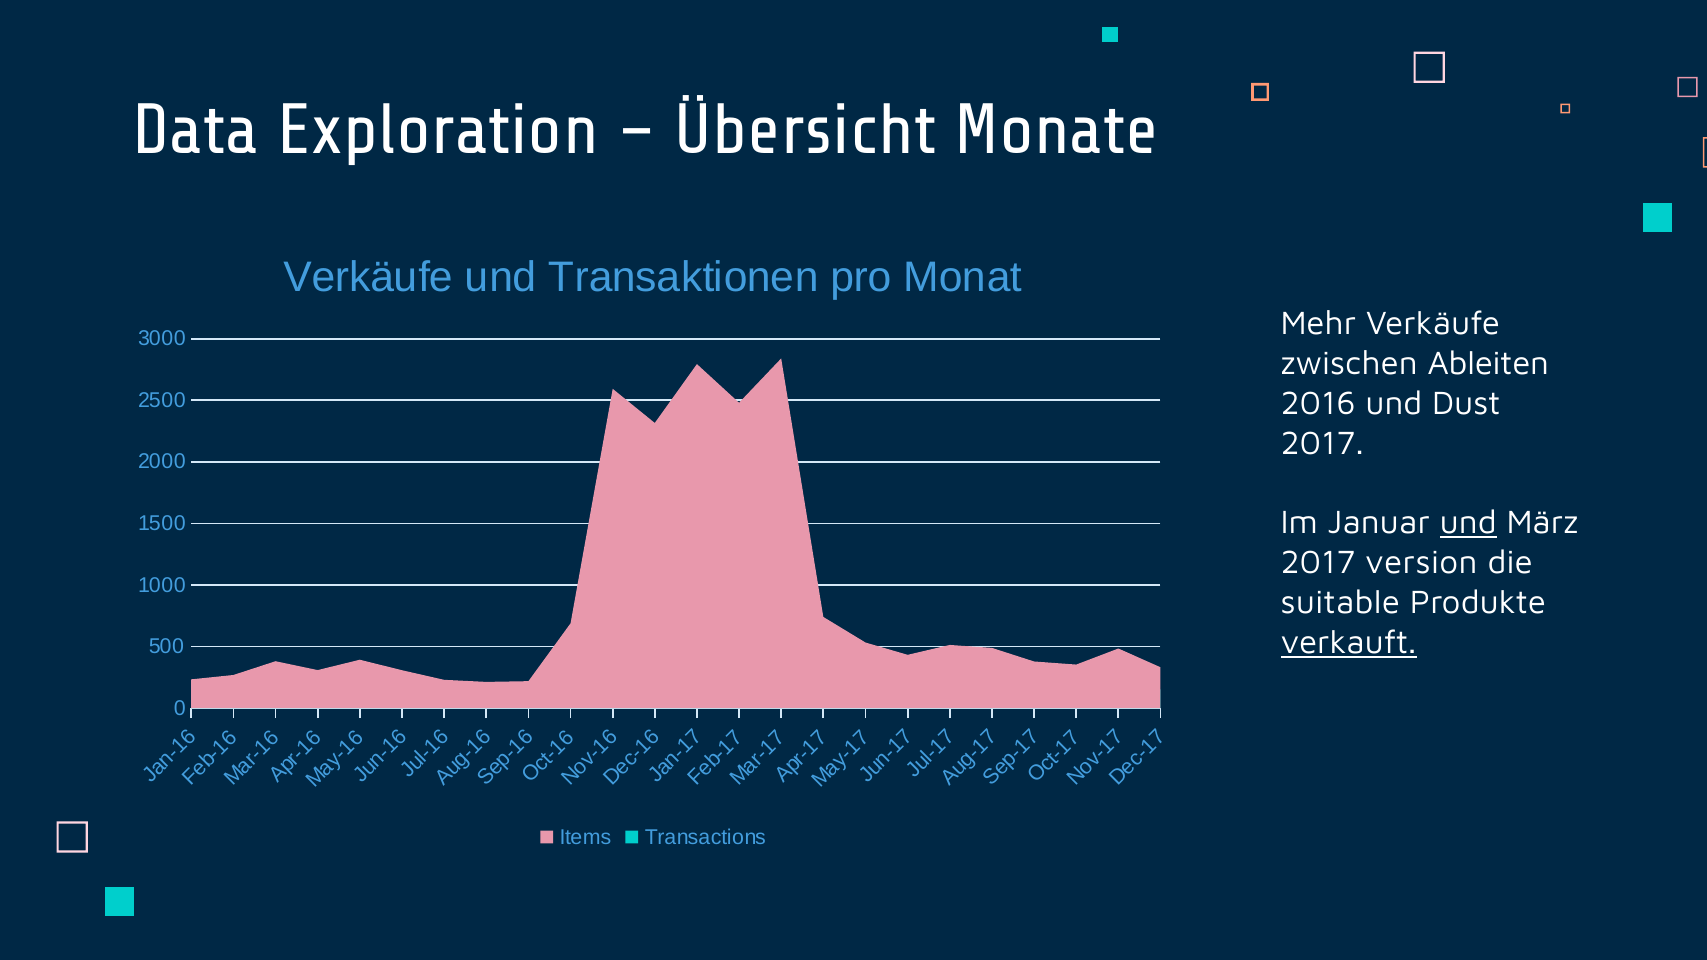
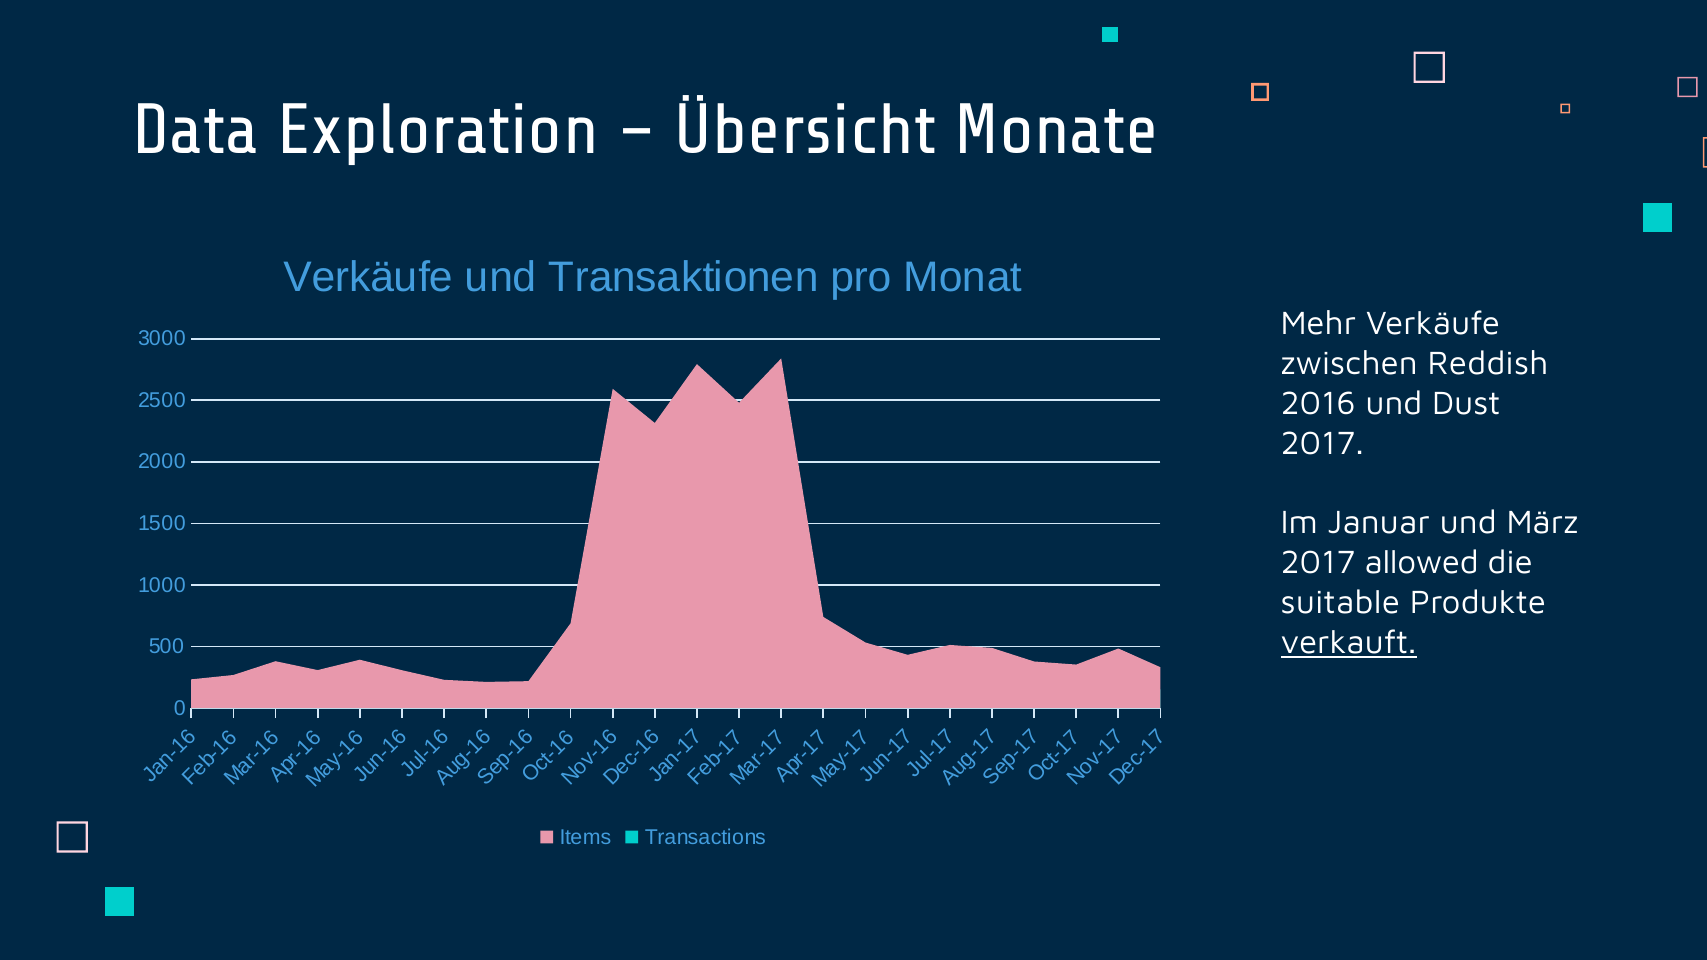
Ableiten: Ableiten -> Reddish
und at (1468, 523) underline: present -> none
version: version -> allowed
